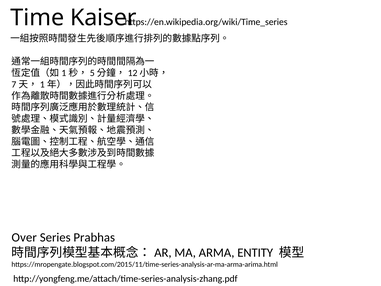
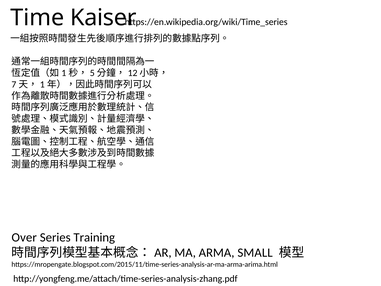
Prabhas: Prabhas -> Training
ENTITY: ENTITY -> SMALL
